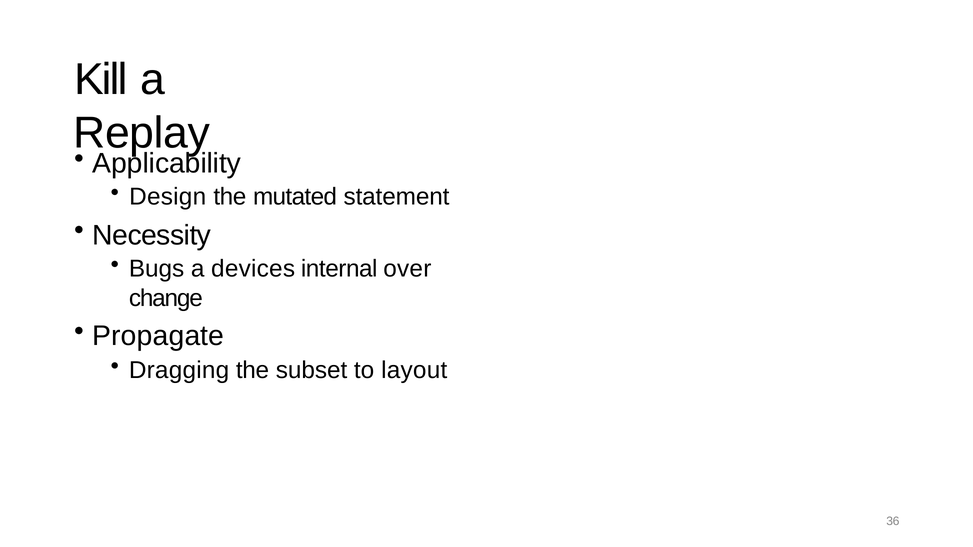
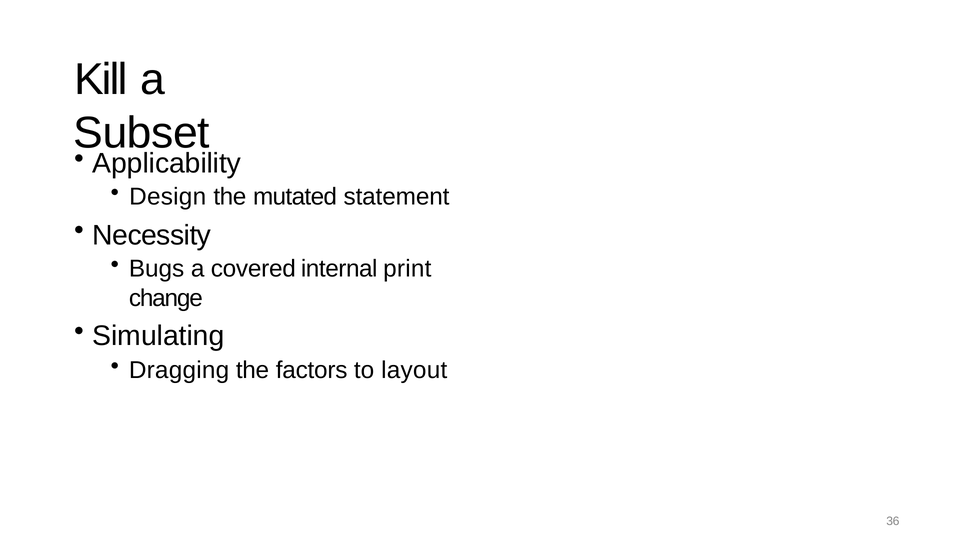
Replay: Replay -> Subset
devices: devices -> covered
over: over -> print
Propagate: Propagate -> Simulating
subset: subset -> factors
